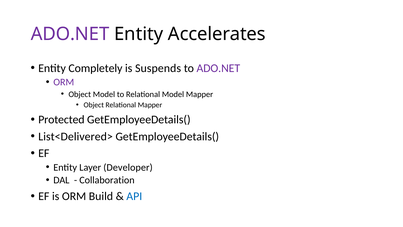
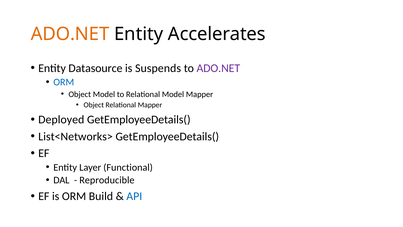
ADO.NET at (70, 34) colour: purple -> orange
Completely: Completely -> Datasource
ORM at (64, 82) colour: purple -> blue
Protected: Protected -> Deployed
List<Delivered>: List<Delivered> -> List<Networks>
Developer: Developer -> Functional
Collaboration: Collaboration -> Reproducible
